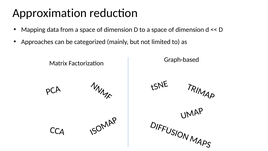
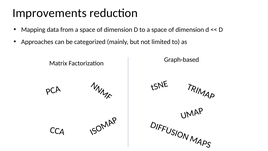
Approximation: Approximation -> Improvements
